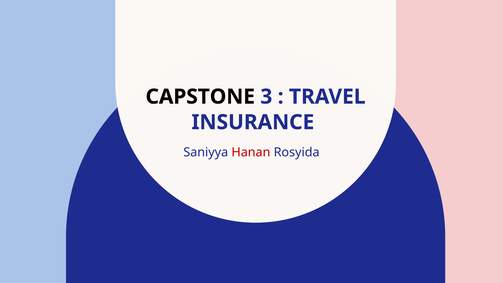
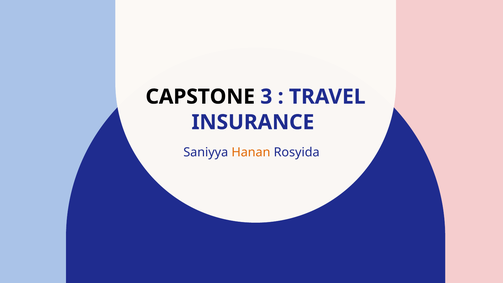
Hanan colour: red -> orange
